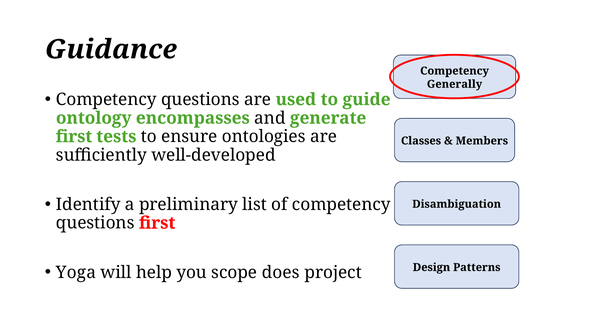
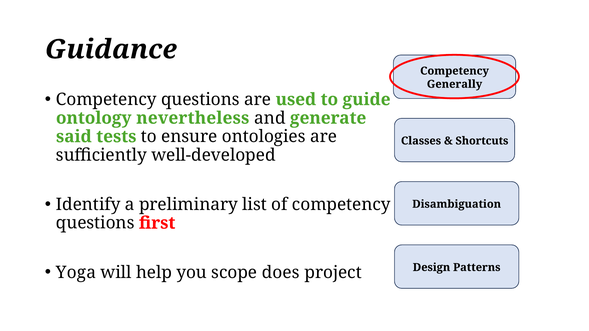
encompasses: encompasses -> nevertheless
first at (74, 137): first -> said
Members: Members -> Shortcuts
